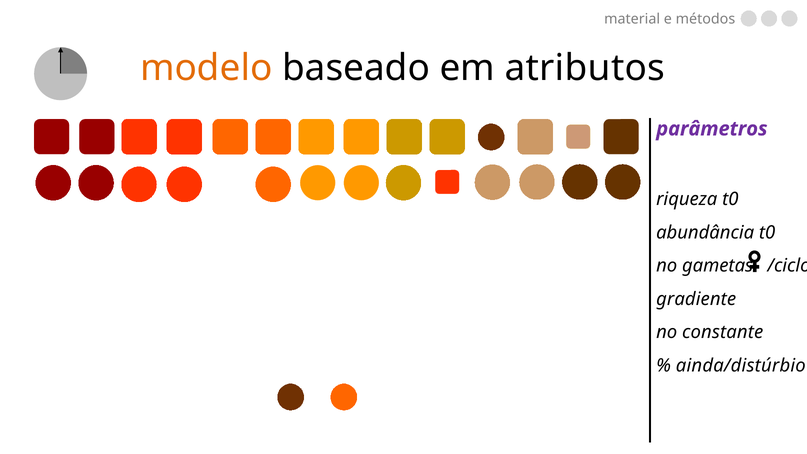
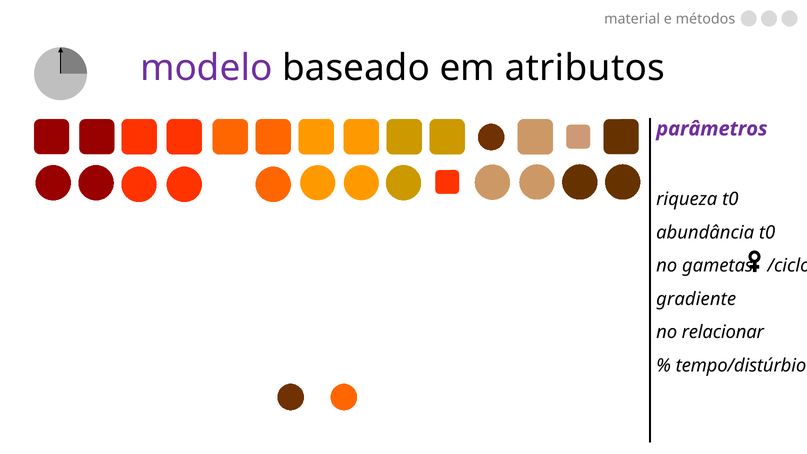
modelo colour: orange -> purple
constante: constante -> relacionar
ainda/distúrbio: ainda/distúrbio -> tempo/distúrbio
